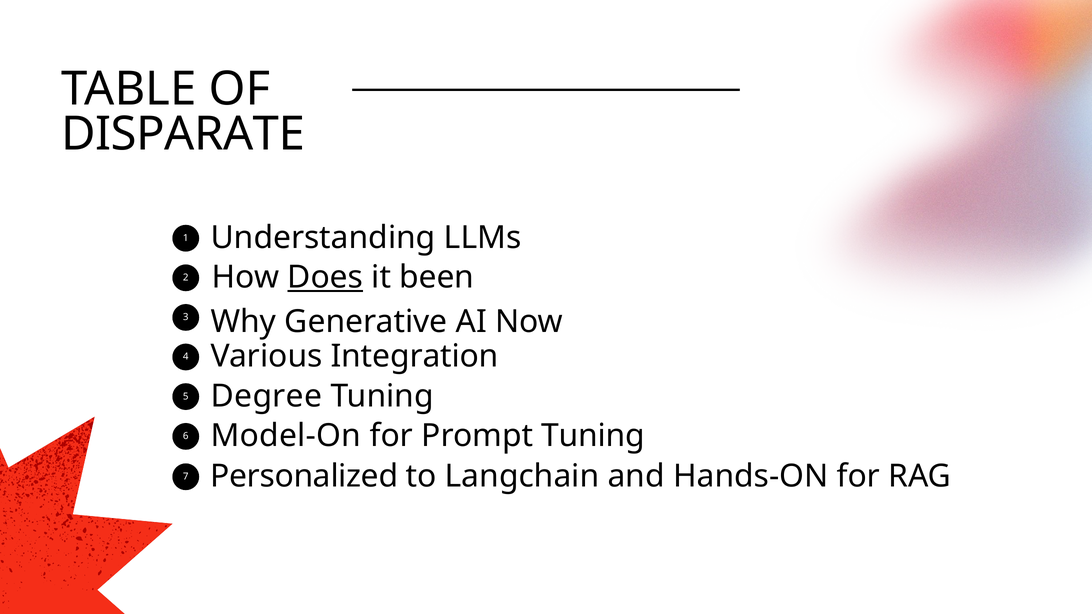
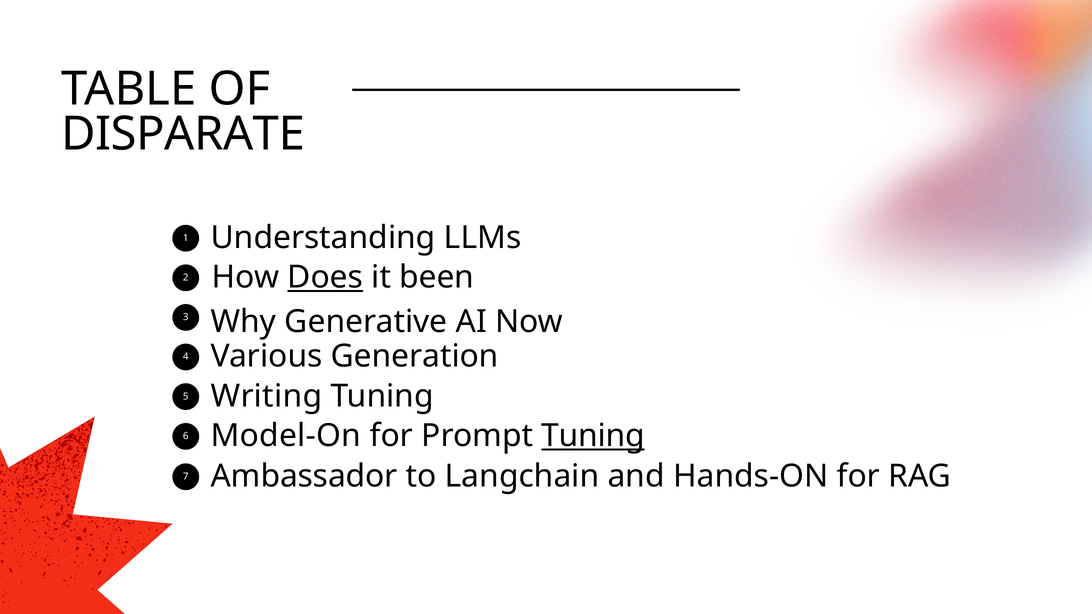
Integration: Integration -> Generation
Degree: Degree -> Writing
Tuning at (593, 436) underline: none -> present
Personalized: Personalized -> Ambassador
